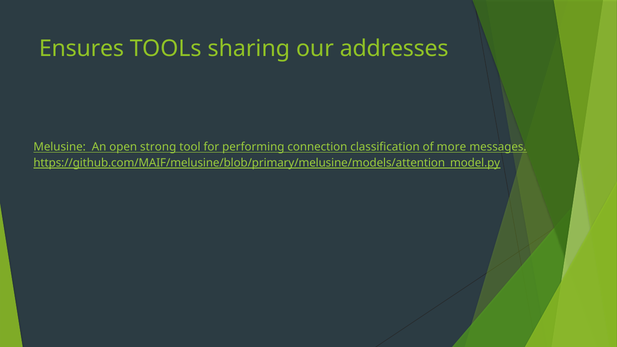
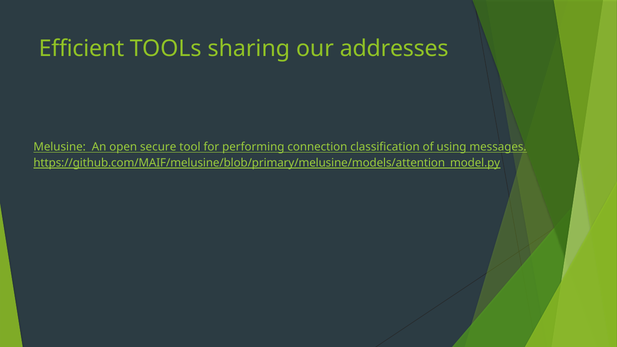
Ensures: Ensures -> Efficient
strong: strong -> secure
more: more -> using
